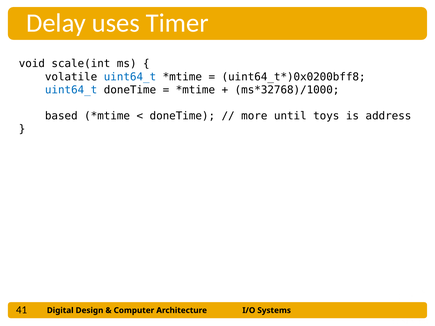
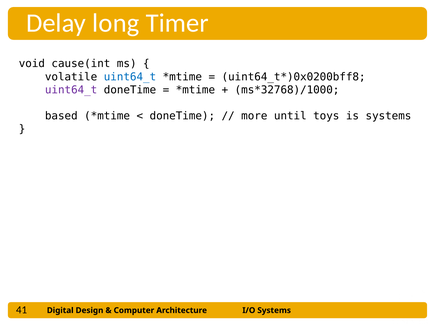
uses: uses -> long
scale(int: scale(int -> cause(int
uint64_t at (71, 90) colour: blue -> purple
is address: address -> systems
